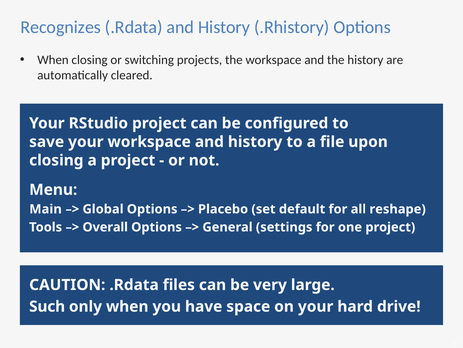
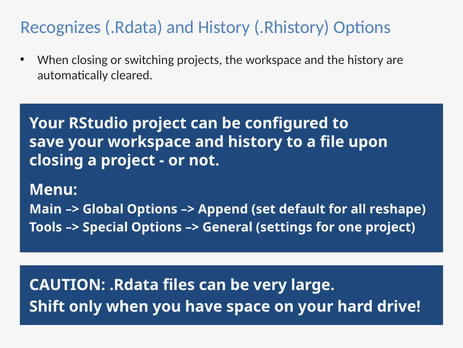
Placebo: Placebo -> Append
Overall: Overall -> Special
Such: Such -> Shift
